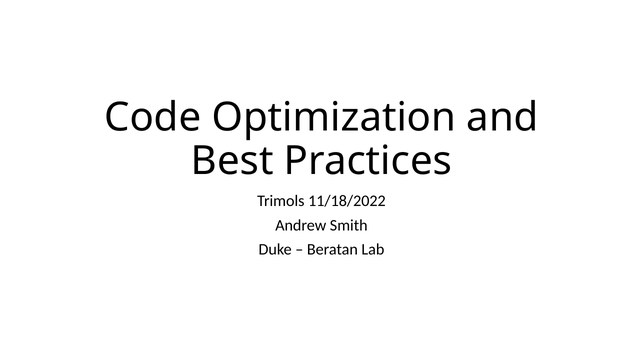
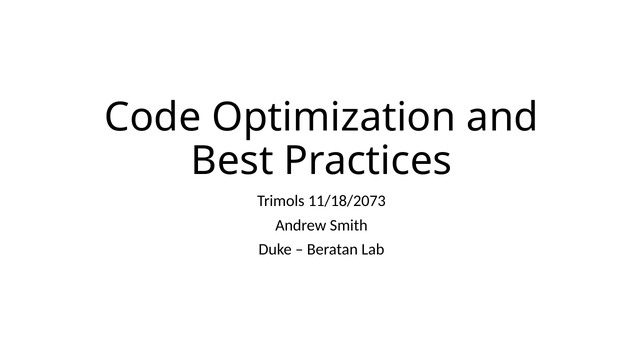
11/18/2022: 11/18/2022 -> 11/18/2073
